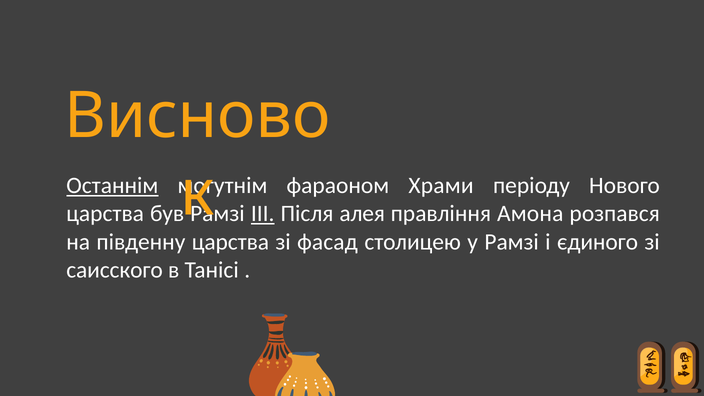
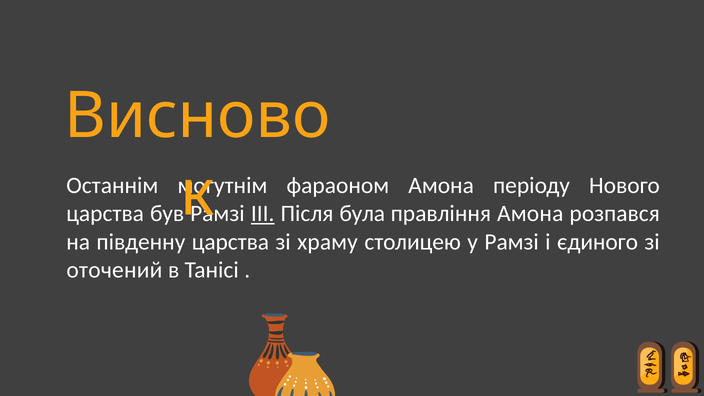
Останнім underline: present -> none
фараоном Храми: Храми -> Амона
алея: алея -> була
фасад: фасад -> храму
саисского: саисского -> оточений
